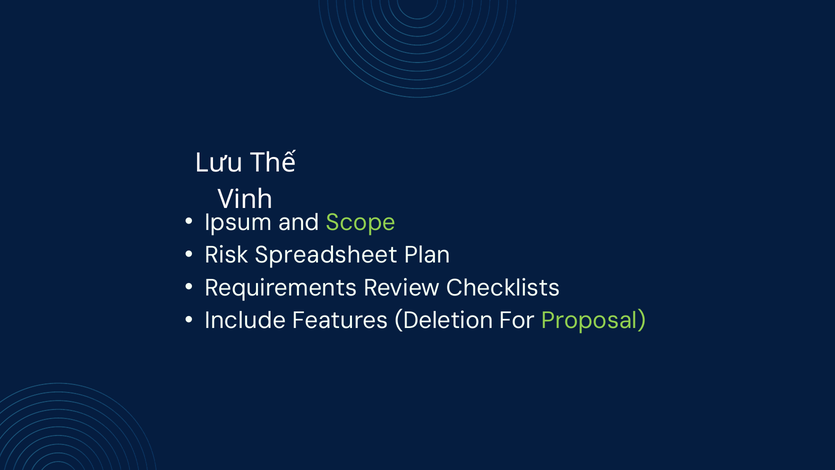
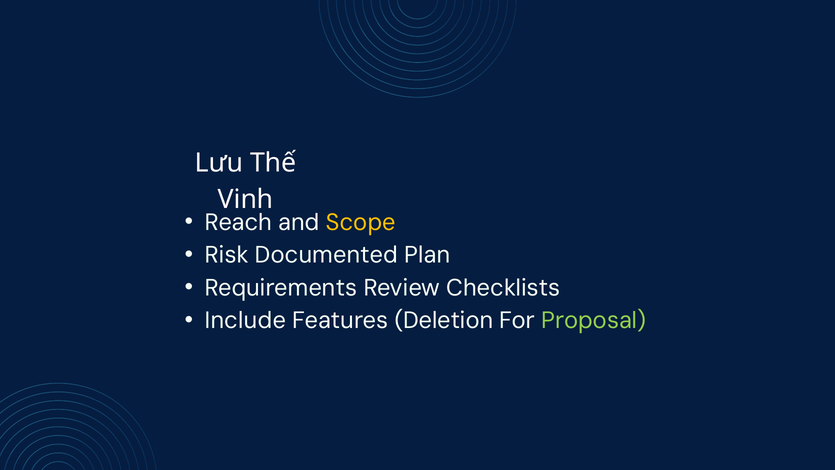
Ipsum: Ipsum -> Reach
Scope colour: light green -> yellow
Spreadsheet: Spreadsheet -> Documented
